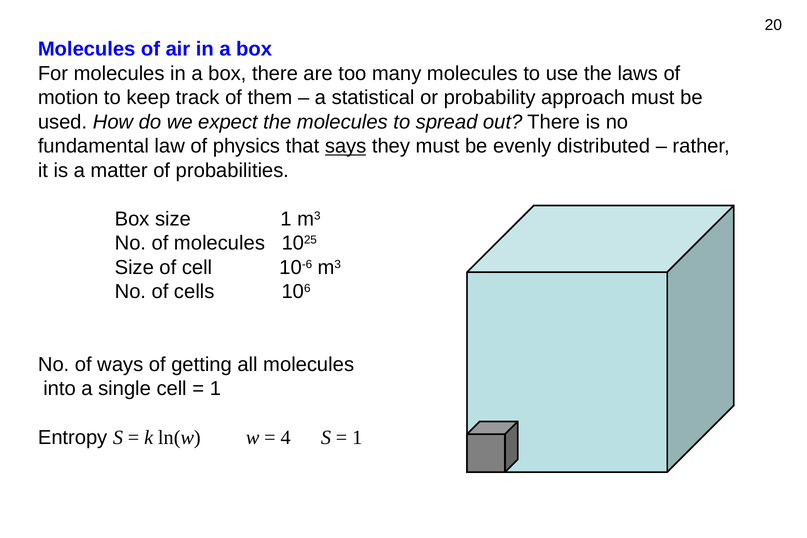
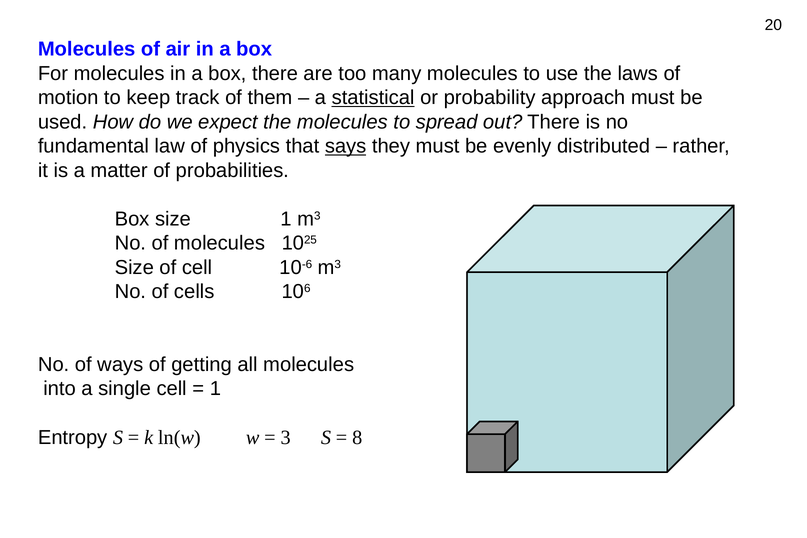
statistical underline: none -> present
4: 4 -> 3
1 at (357, 438): 1 -> 8
